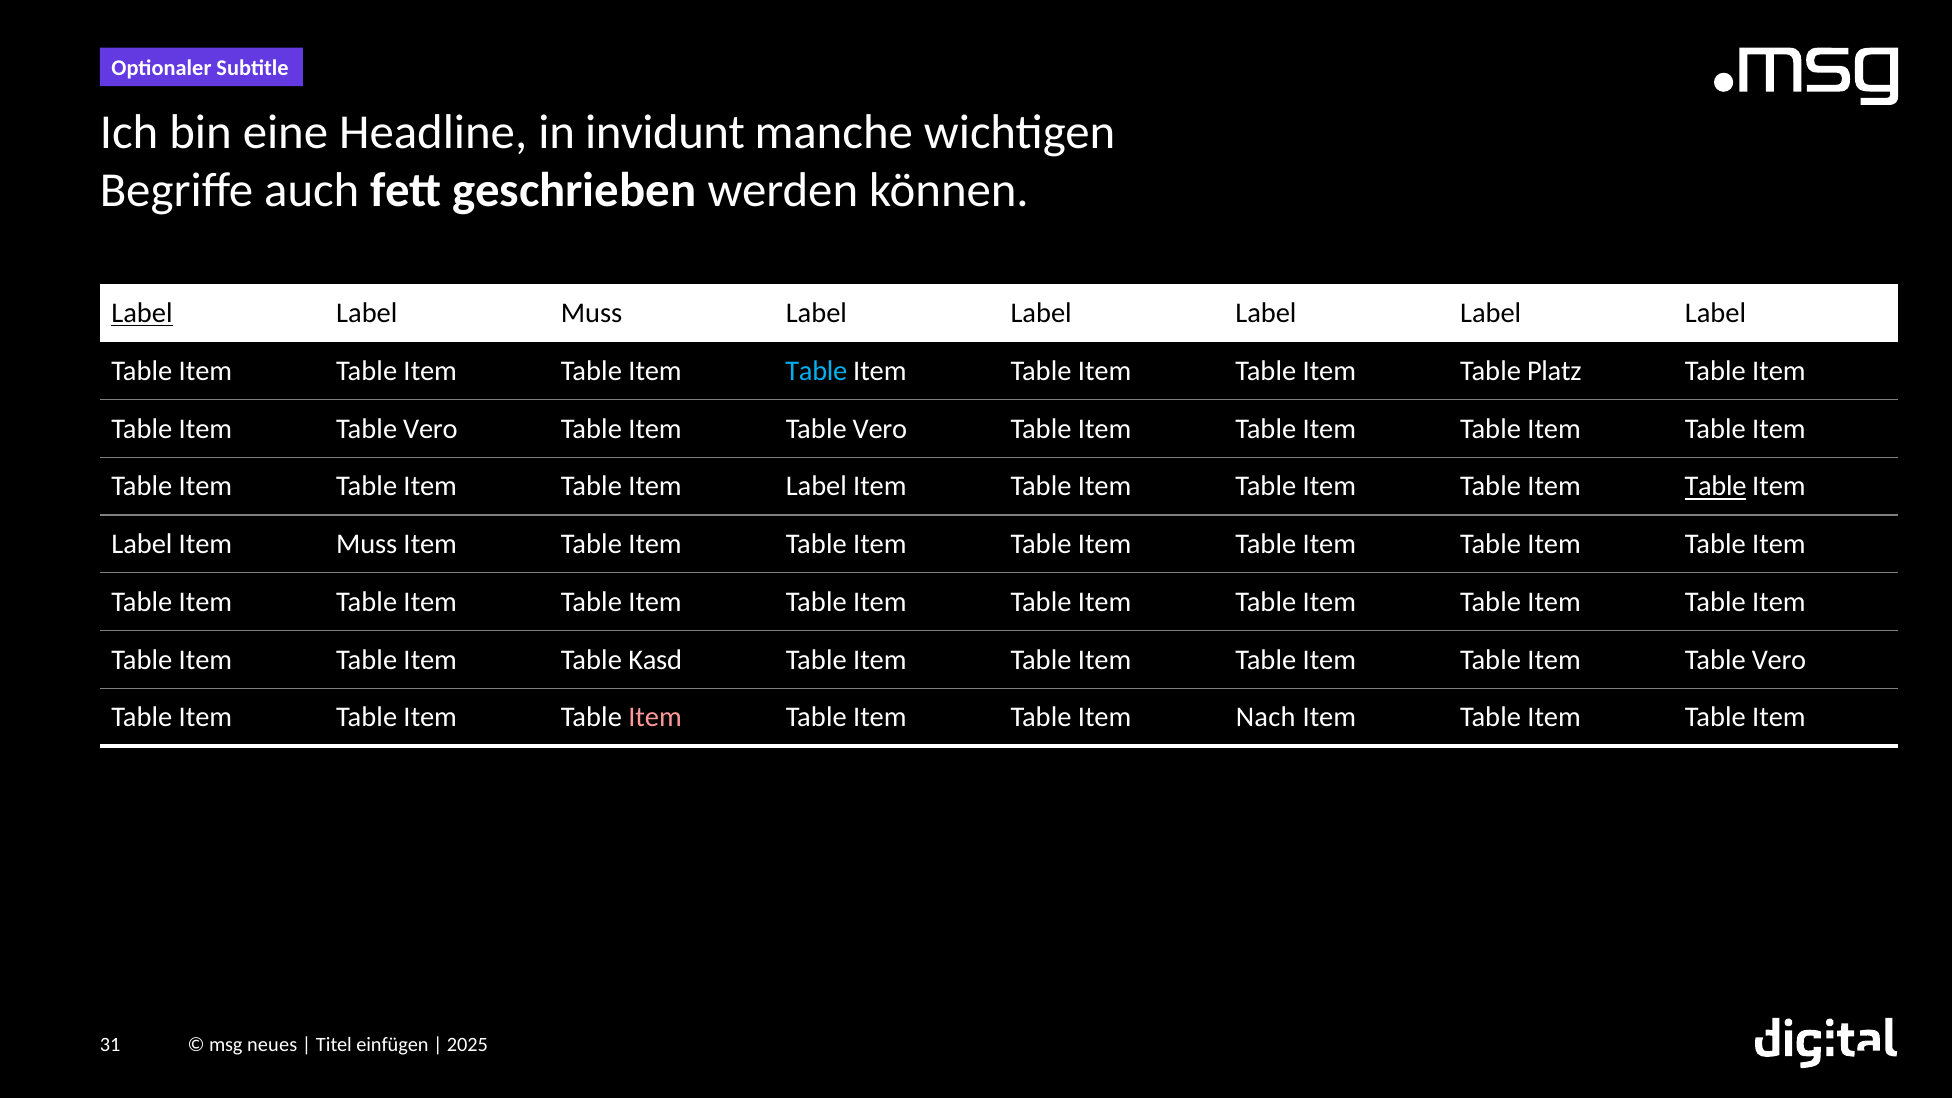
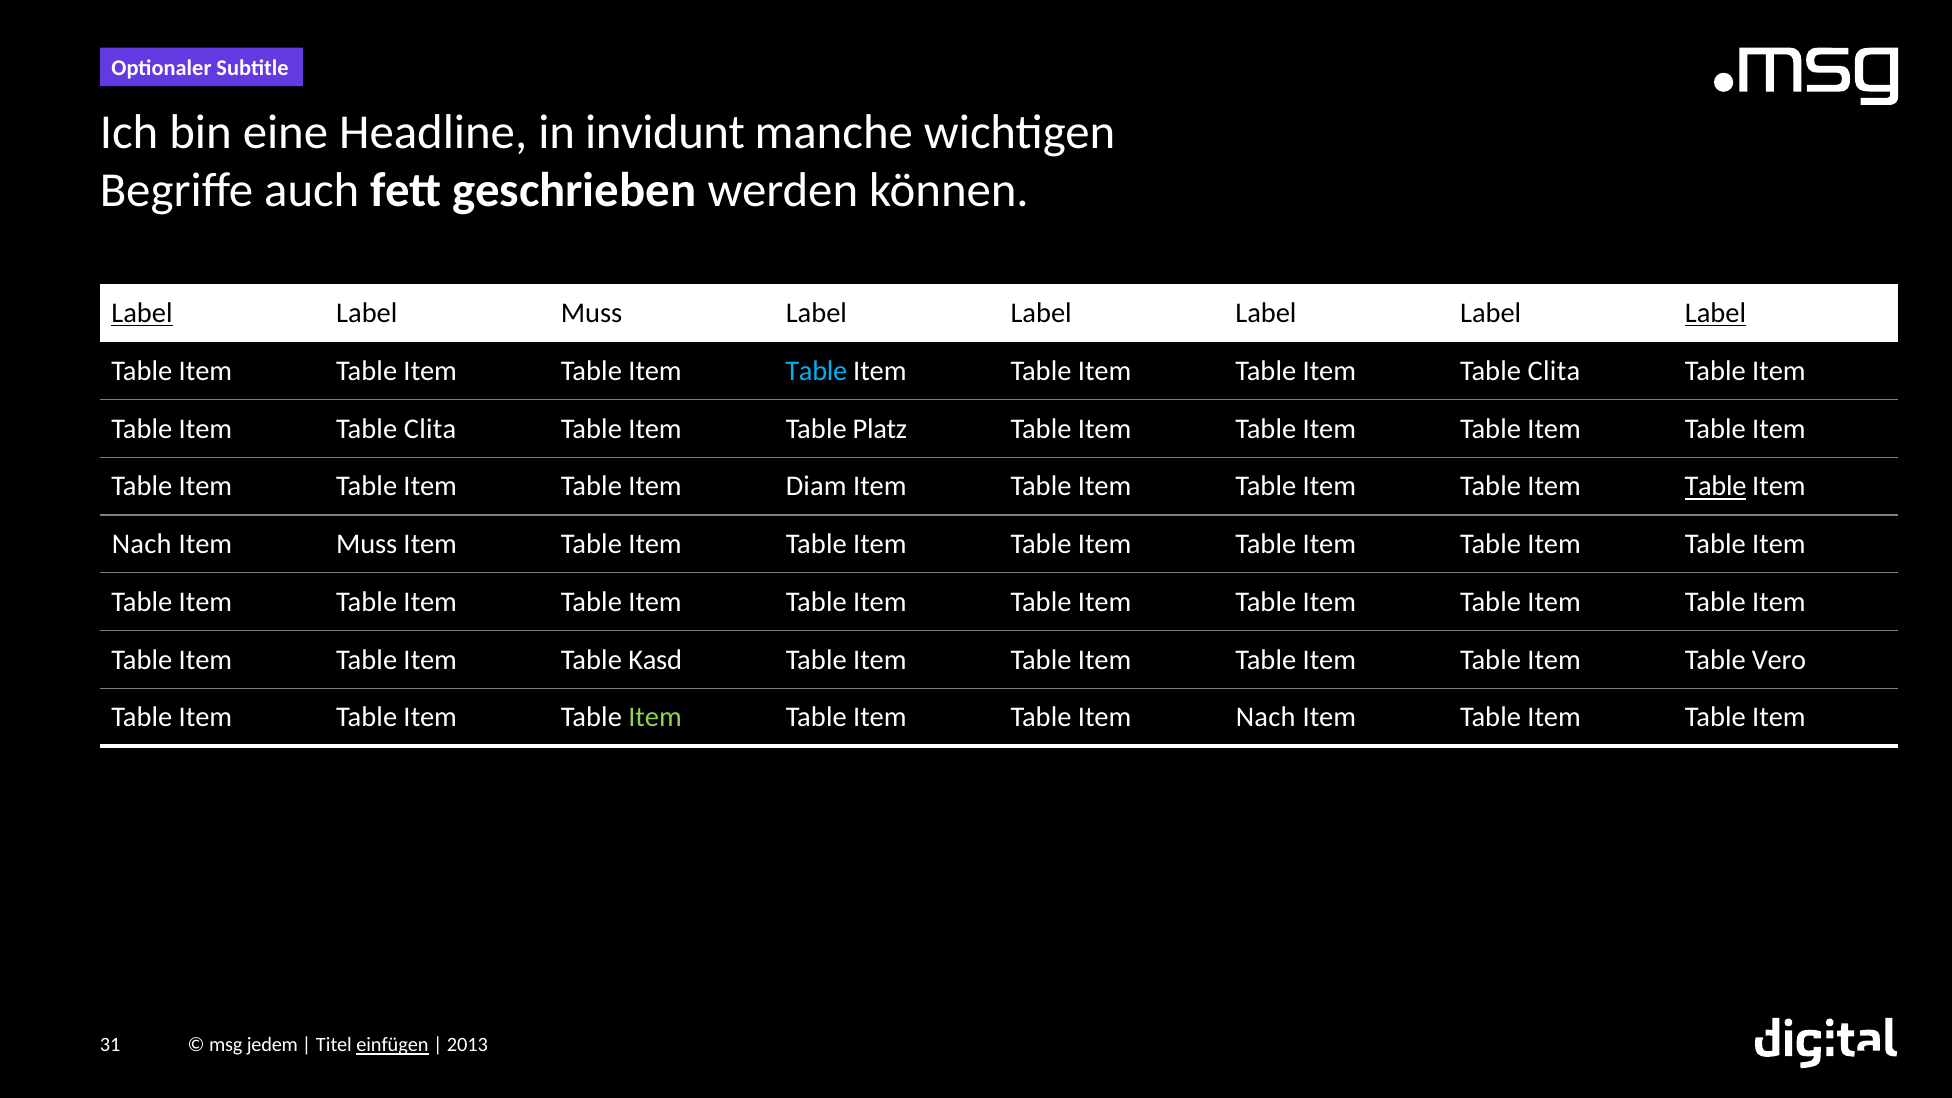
Label at (1715, 313) underline: none -> present
Platz at (1554, 371): Platz -> Clita
Vero at (430, 429): Vero -> Clita
Vero at (880, 429): Vero -> Platz
Label at (816, 486): Label -> Diam
Label at (142, 544): Label -> Nach
Item at (655, 717) colour: pink -> light green
neues: neues -> jedem
einfügen underline: none -> present
2025: 2025 -> 2013
